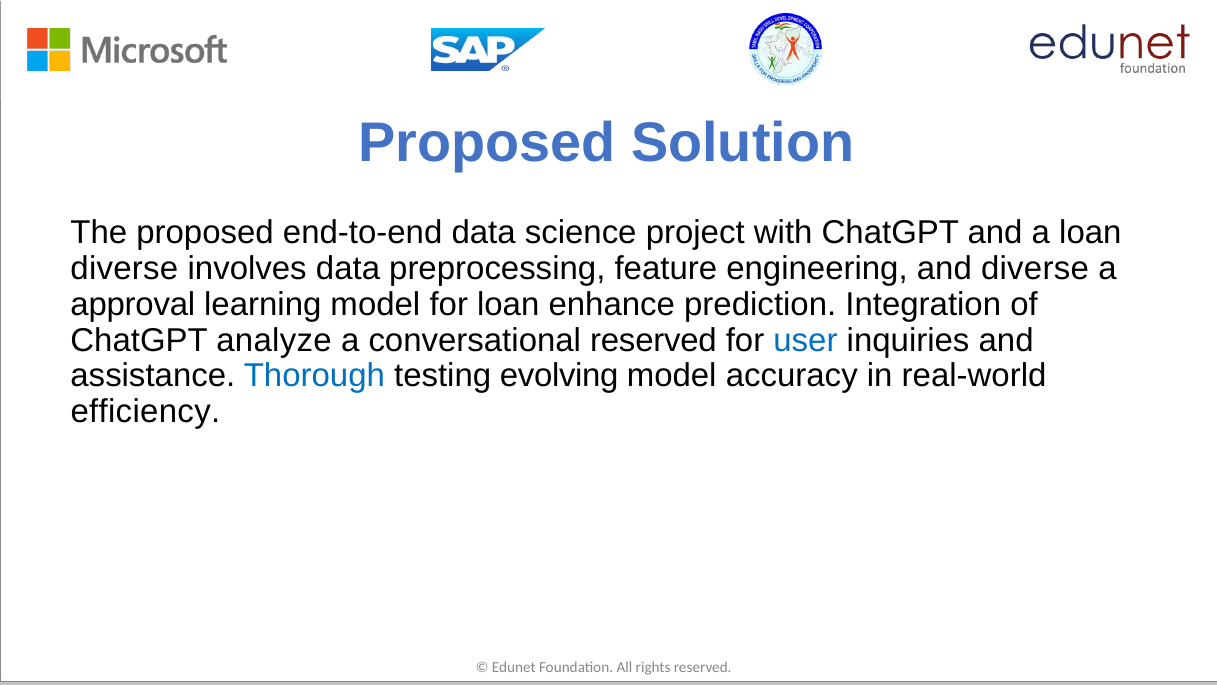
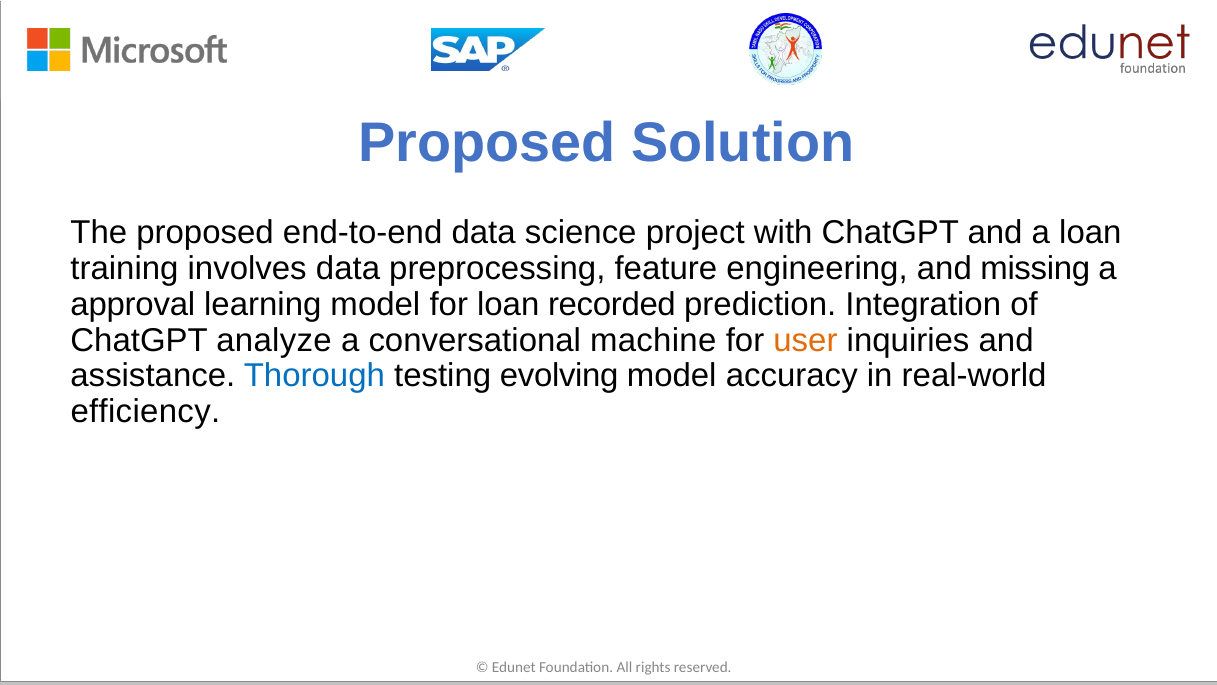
diverse at (124, 269): diverse -> training
and diverse: diverse -> missing
enhance: enhance -> recorded
conversational reserved: reserved -> machine
user colour: blue -> orange
